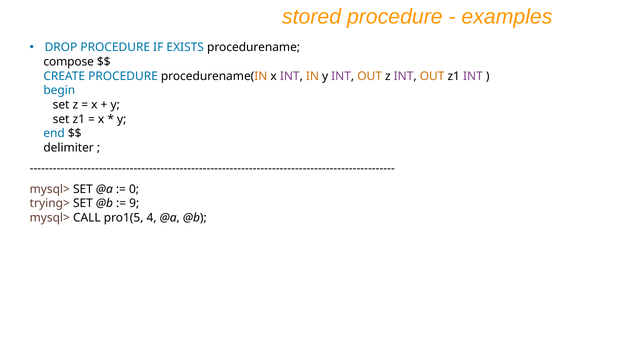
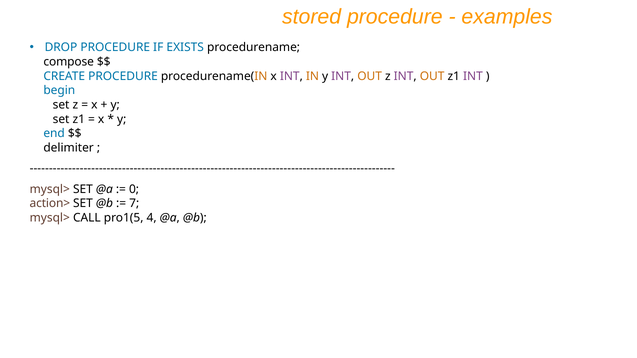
trying>: trying> -> action>
9: 9 -> 7
